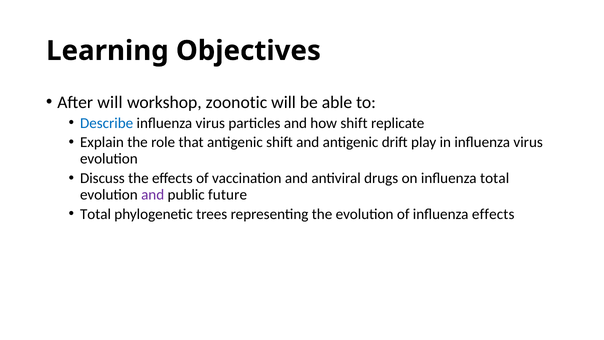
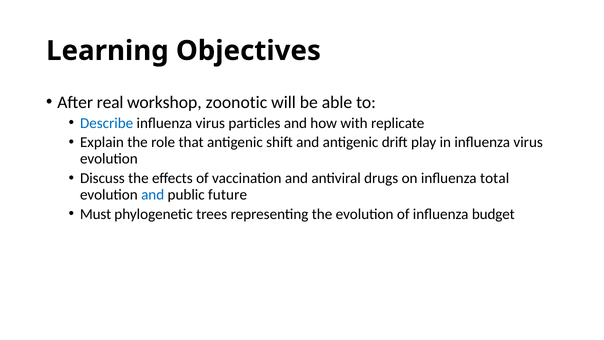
After will: will -> real
how shift: shift -> with
and at (153, 194) colour: purple -> blue
Total at (96, 214): Total -> Must
influenza effects: effects -> budget
